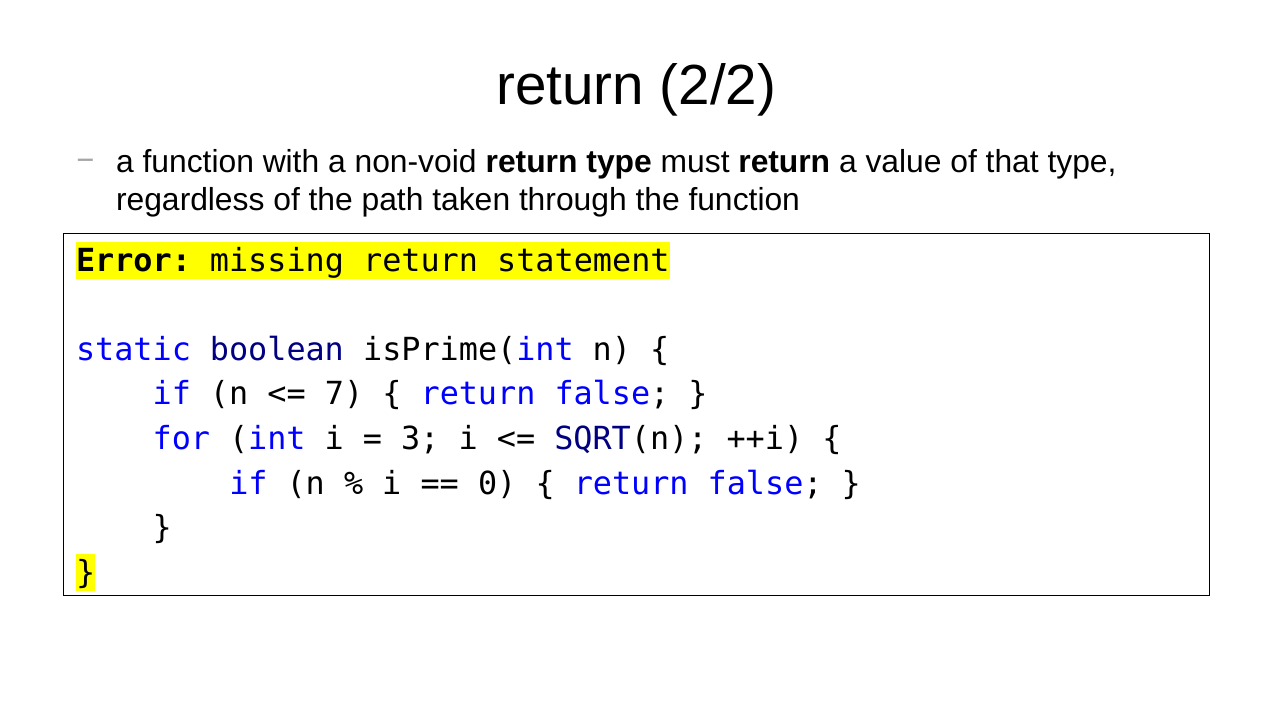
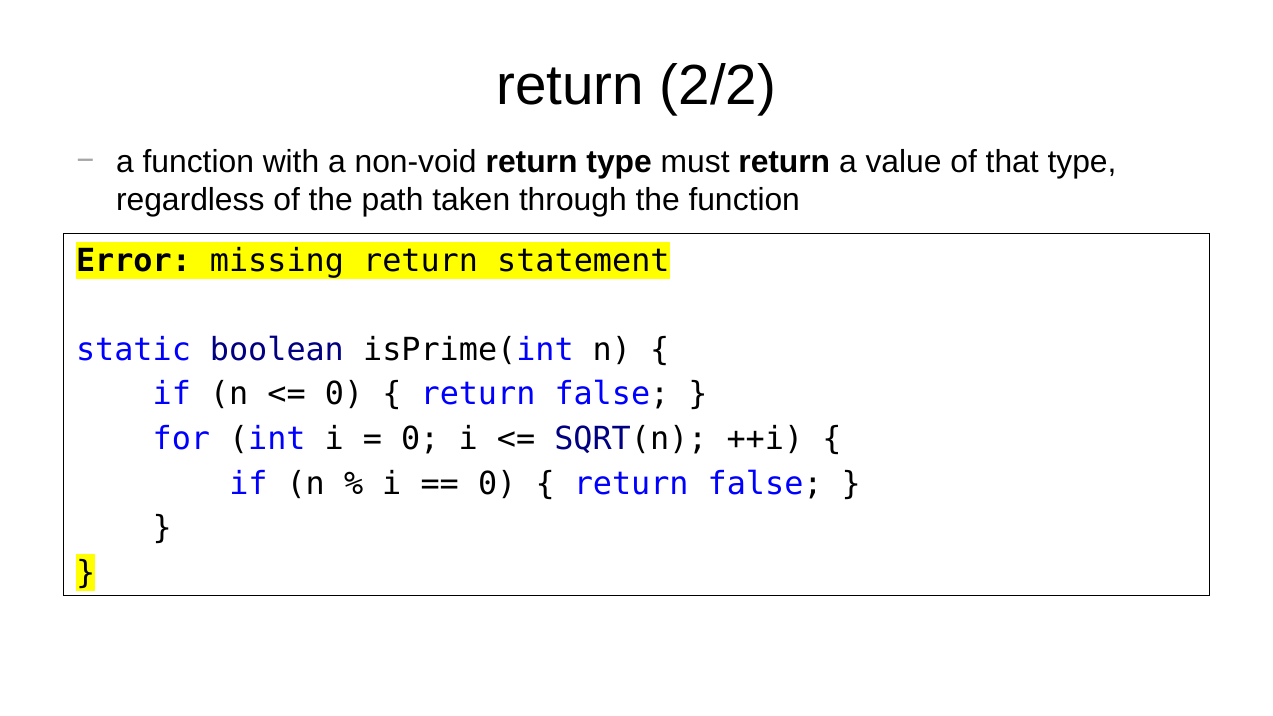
7 at (344, 394): 7 -> 0
3 at (420, 439): 3 -> 0
